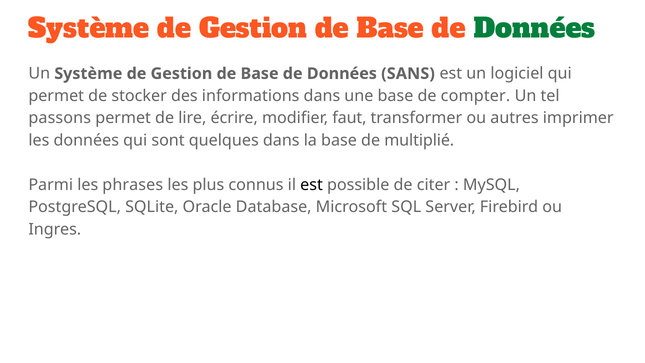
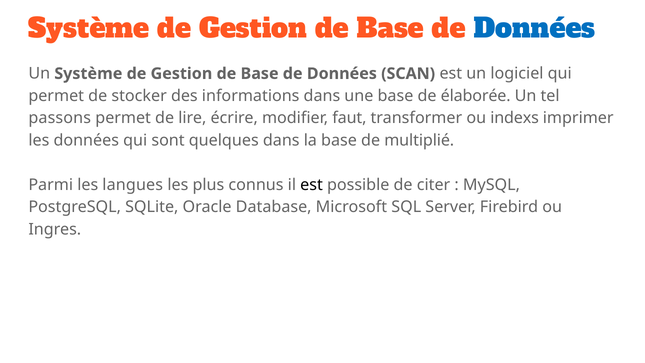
Données at (535, 29) colour: green -> blue
SANS: SANS -> SCAN
compter: compter -> élaborée
autres: autres -> indexs
phrases: phrases -> langues
